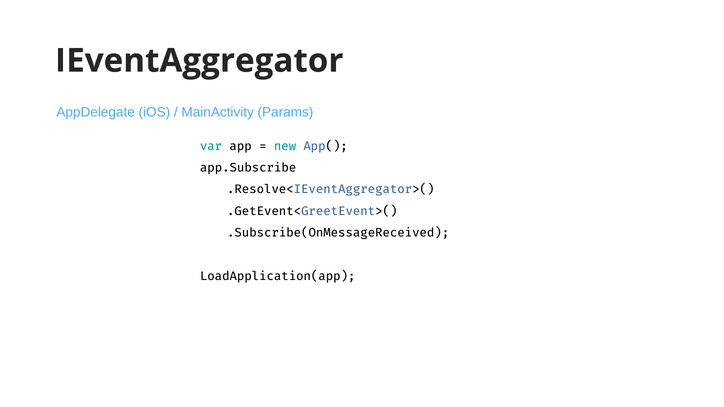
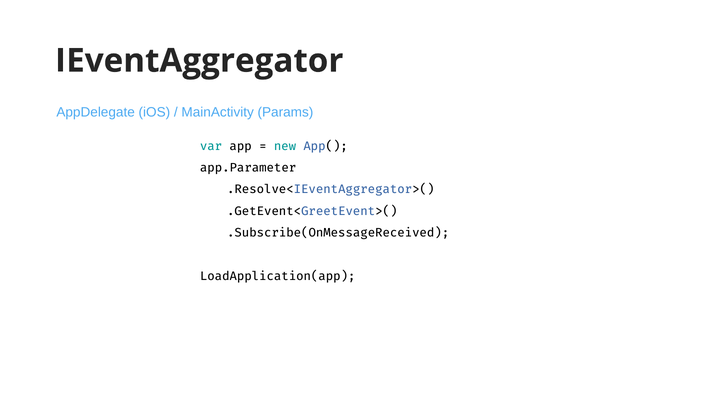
app.Subscribe: app.Subscribe -> app.Parameter
